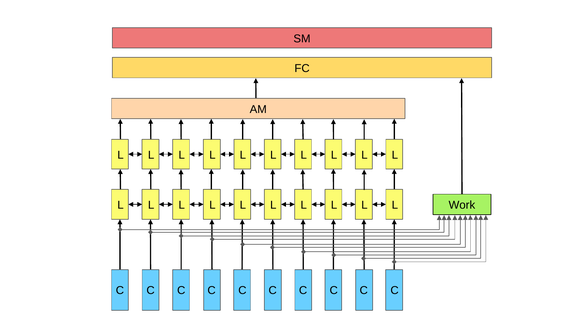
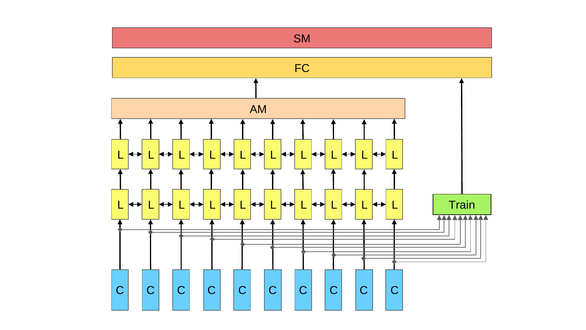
Work: Work -> Train
